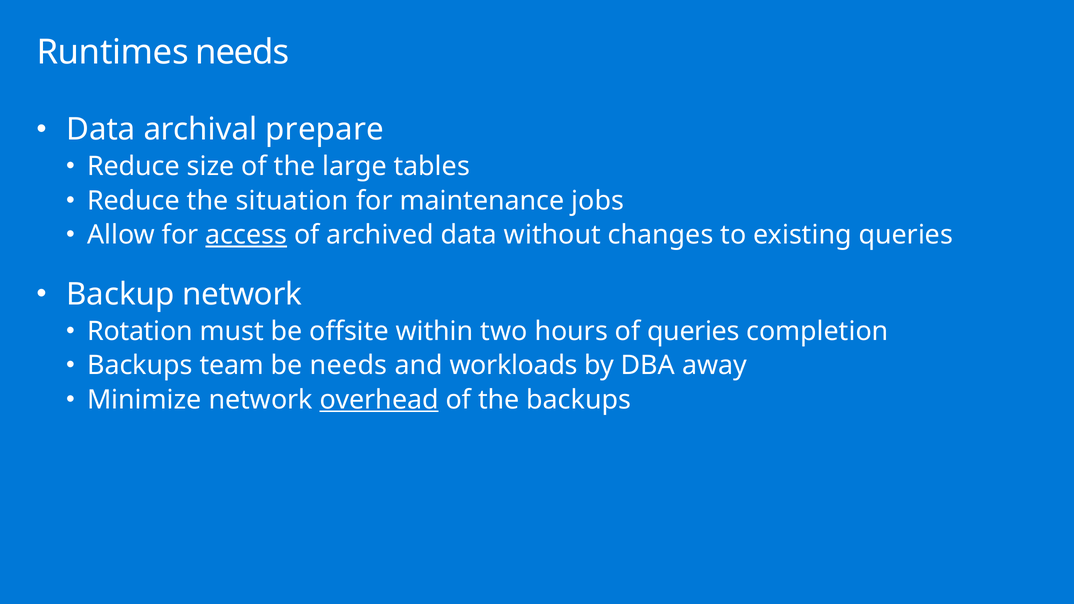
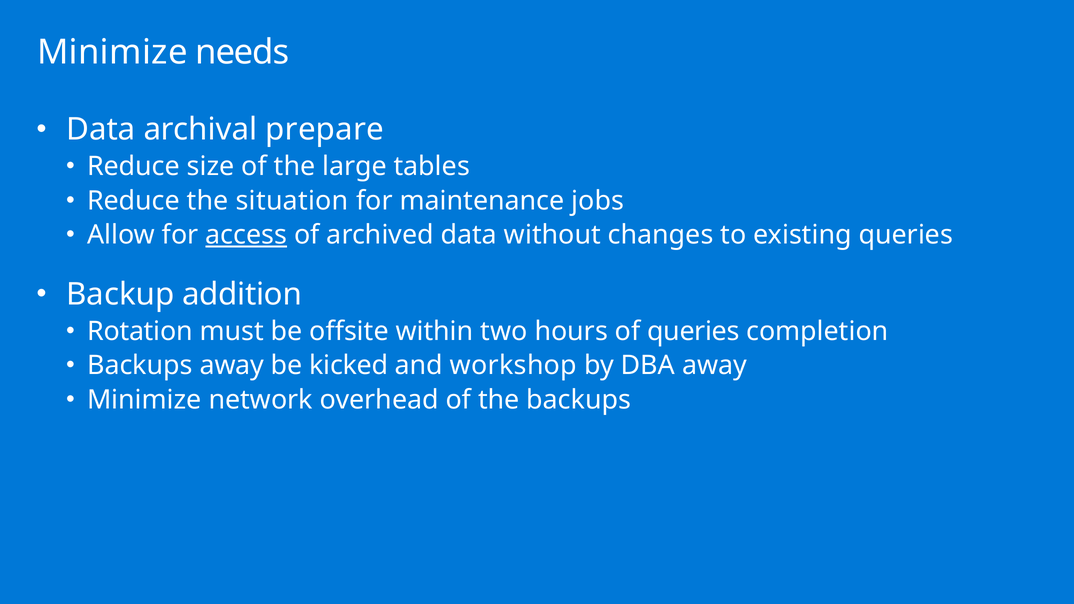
Runtimes at (113, 52): Runtimes -> Minimize
Backup network: network -> addition
Backups team: team -> away
be needs: needs -> kicked
workloads: workloads -> workshop
overhead underline: present -> none
